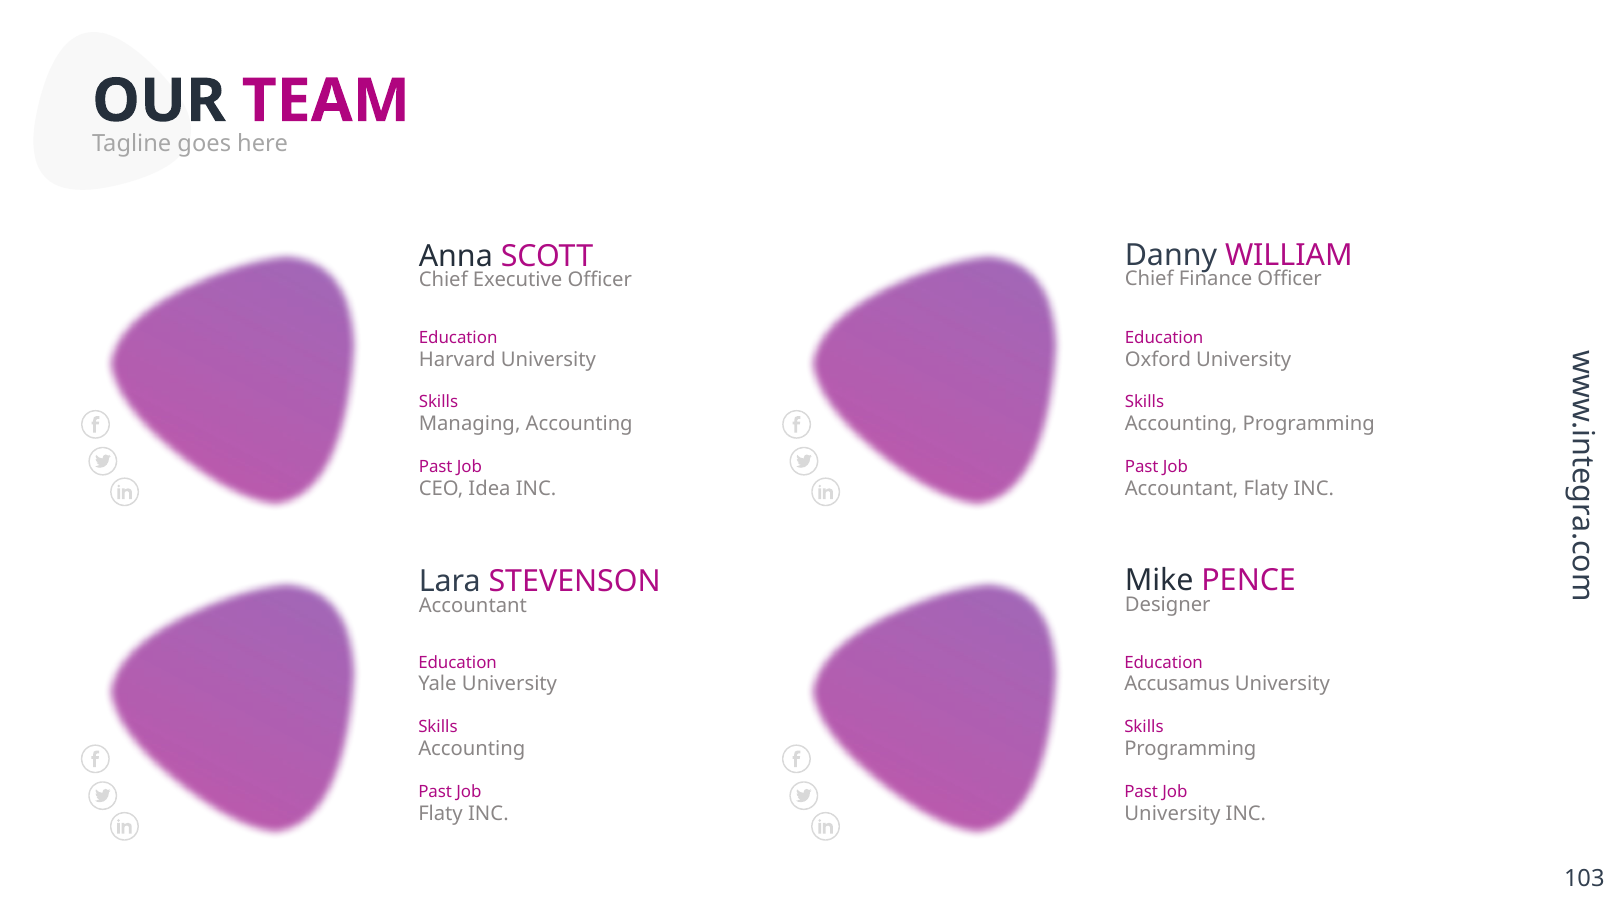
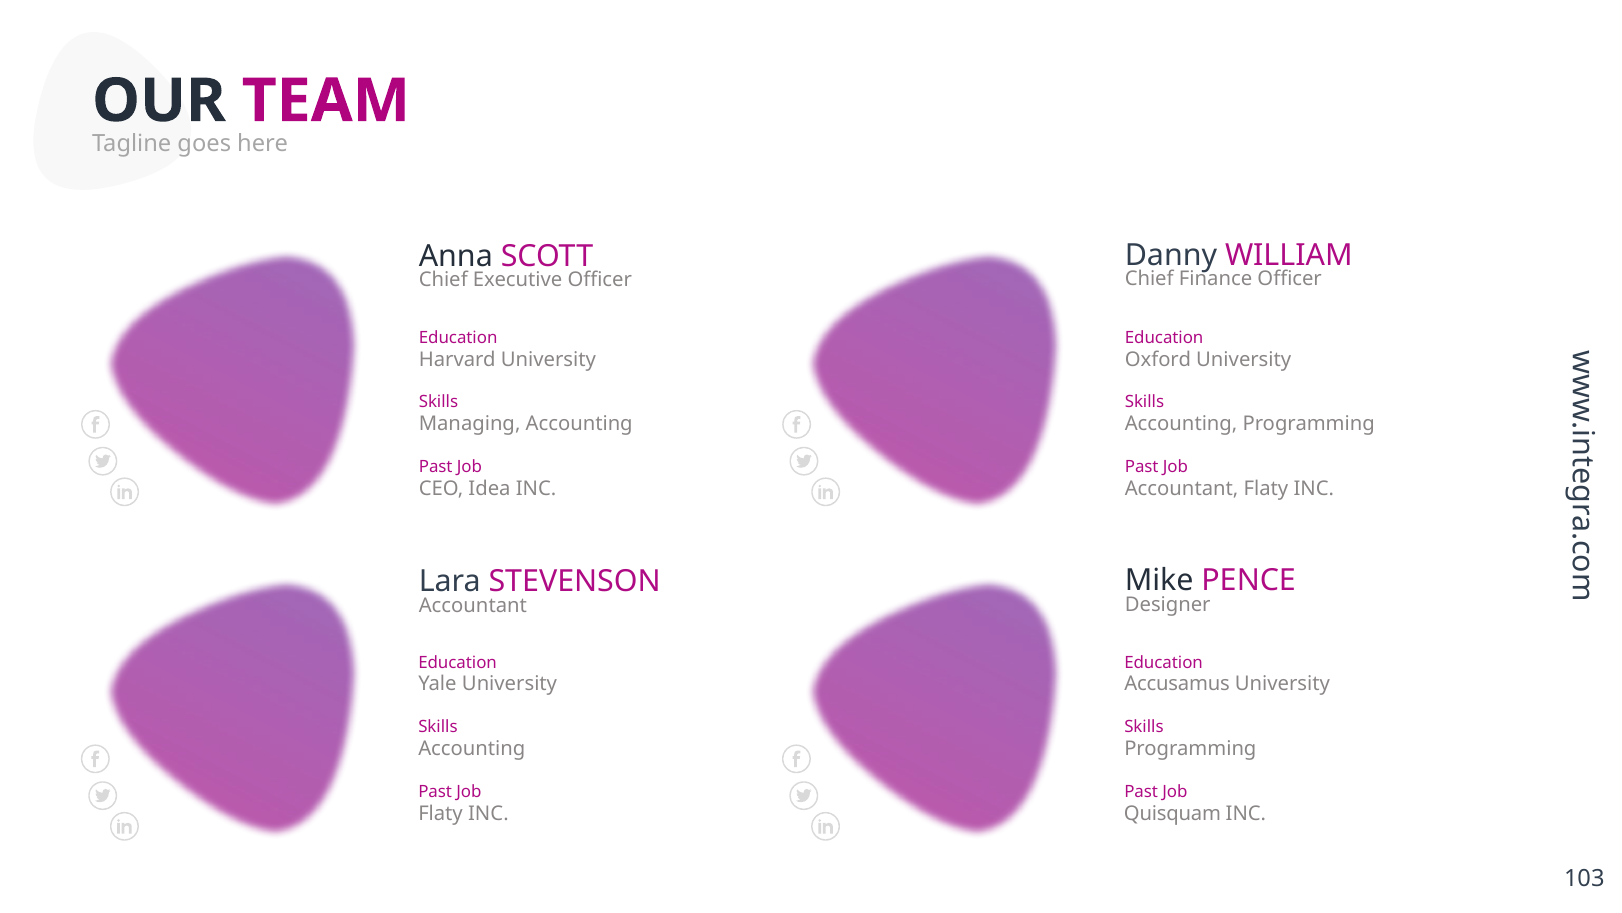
University at (1172, 813): University -> Quisquam
